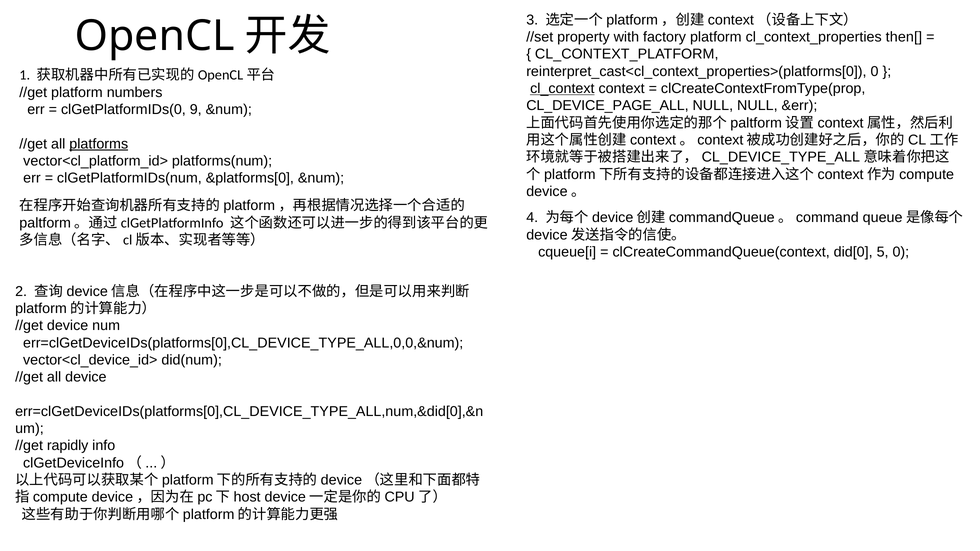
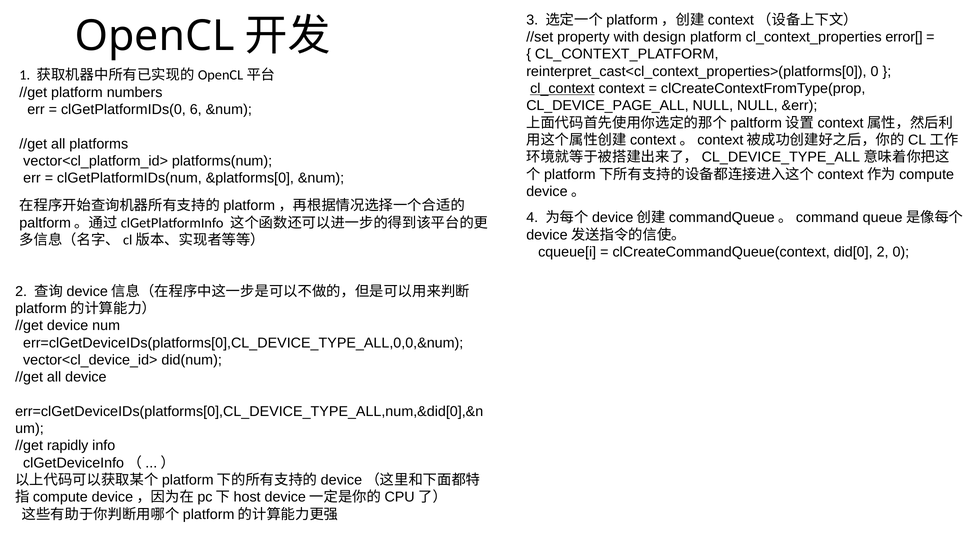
factory: factory -> design
then[: then[ -> error[
9: 9 -> 6
platforms underline: present -> none
did[0 5: 5 -> 2
